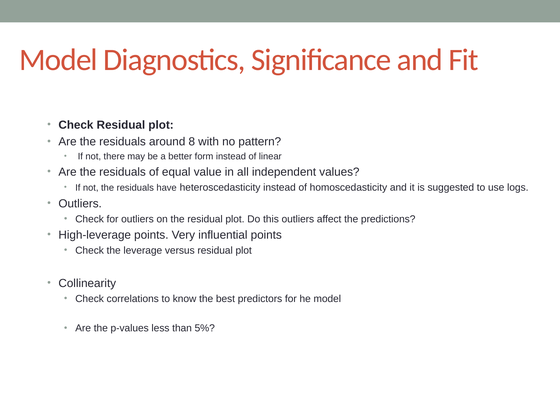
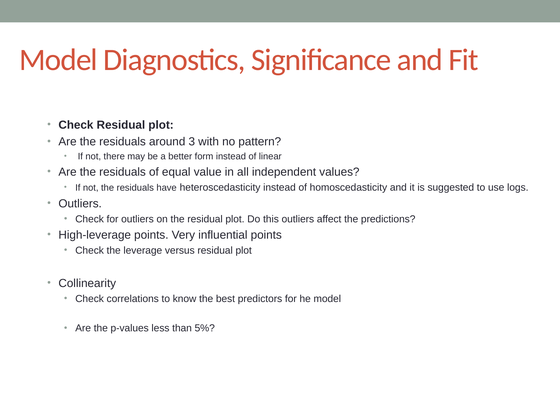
8: 8 -> 3
